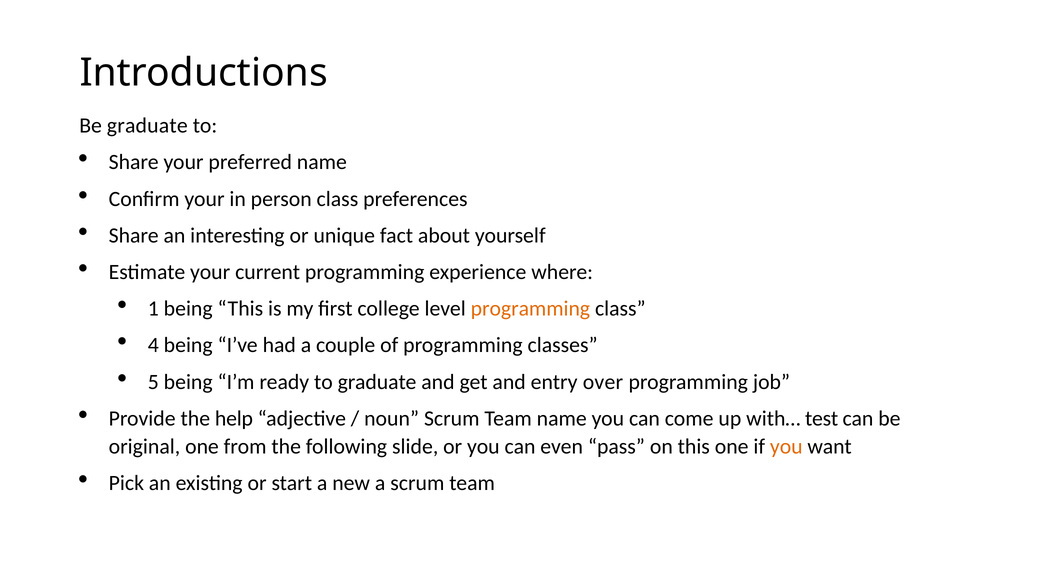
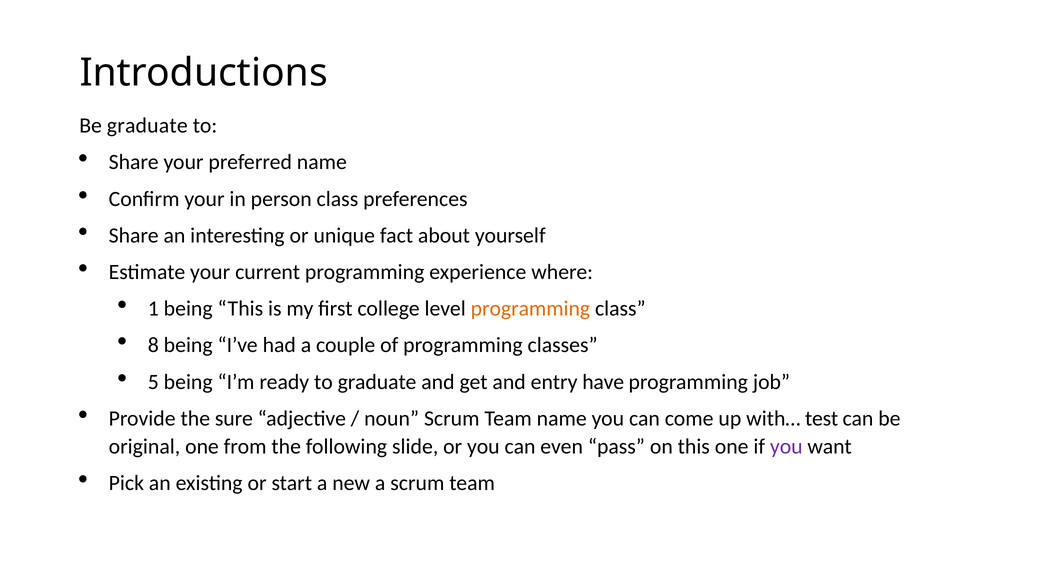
4: 4 -> 8
over: over -> have
help: help -> sure
you at (786, 446) colour: orange -> purple
